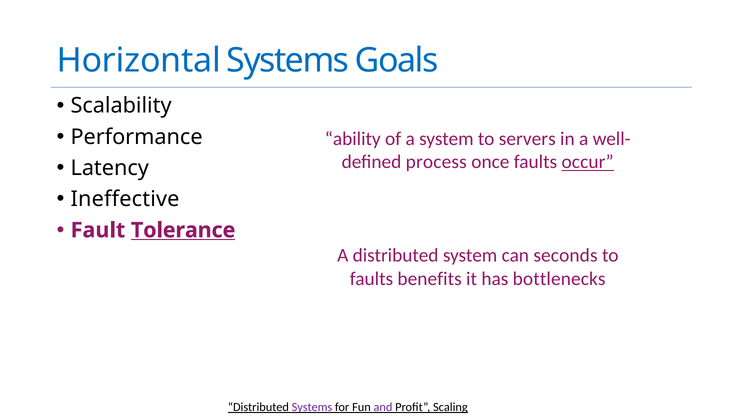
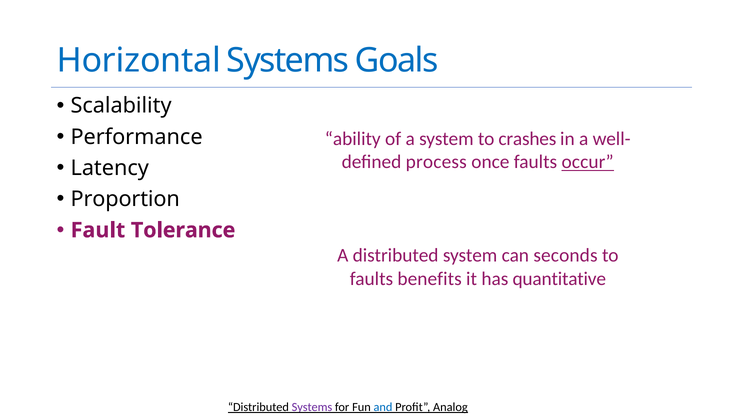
servers: servers -> crashes
Ineffective: Ineffective -> Proportion
Tolerance underline: present -> none
bottlenecks: bottlenecks -> quantitative
and colour: purple -> blue
Scaling: Scaling -> Analog
